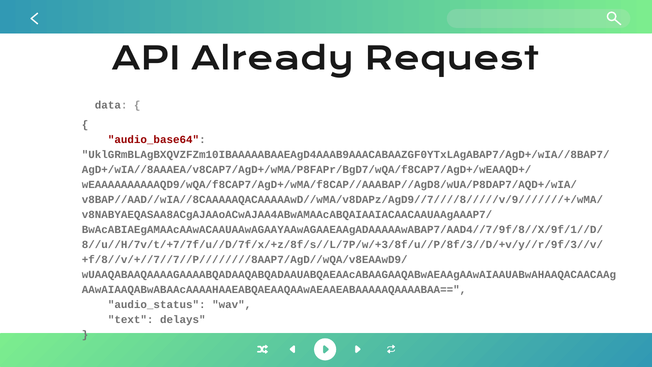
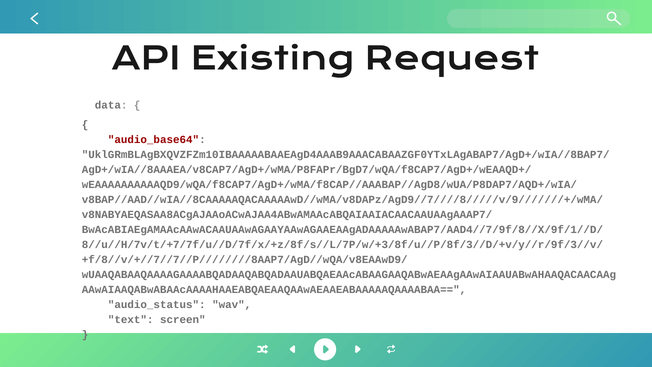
Already: Already -> Existing
delays: delays -> screen
